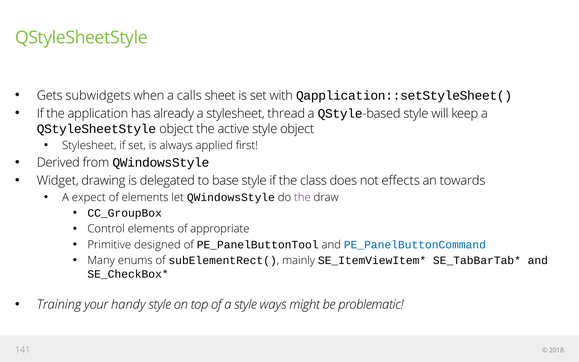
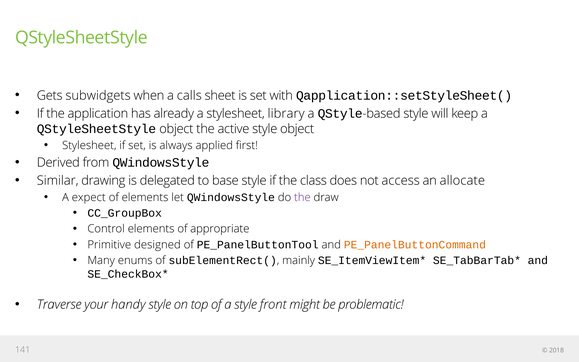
thread: thread -> library
Widget: Widget -> Similar
effects: effects -> access
towards: towards -> allocate
PE_PanelButtonCommand colour: blue -> orange
Training: Training -> Traverse
ways: ways -> front
